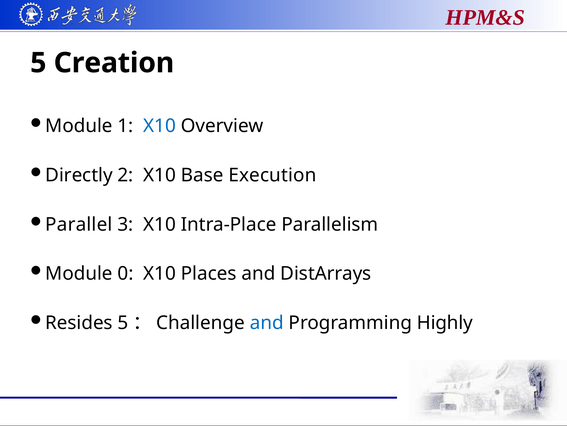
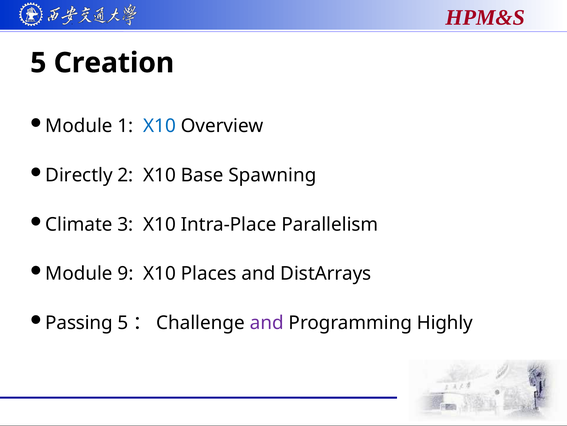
Execution: Execution -> Spawning
Parallel: Parallel -> Climate
0: 0 -> 9
Resides: Resides -> Passing
and at (267, 322) colour: blue -> purple
